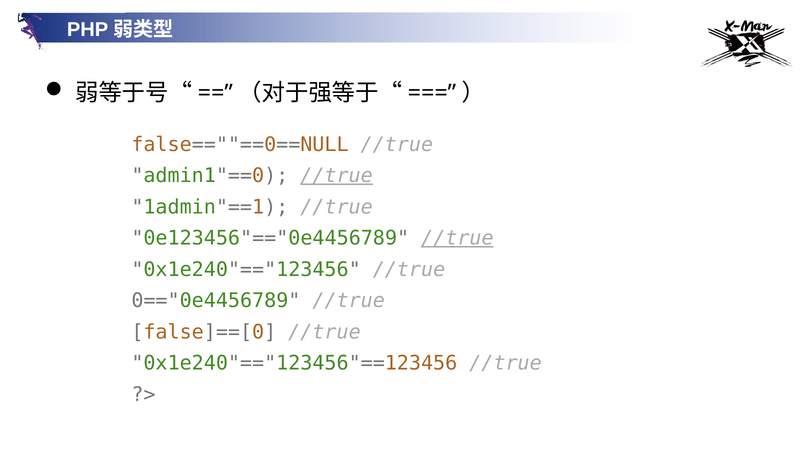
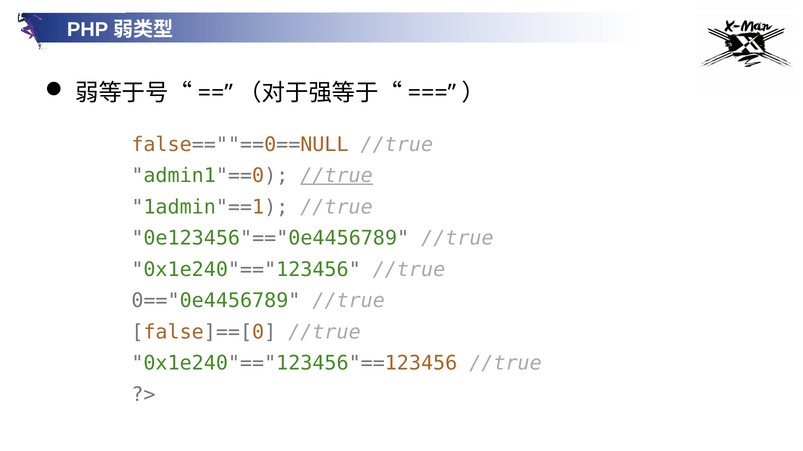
//true at (457, 239) underline: present -> none
